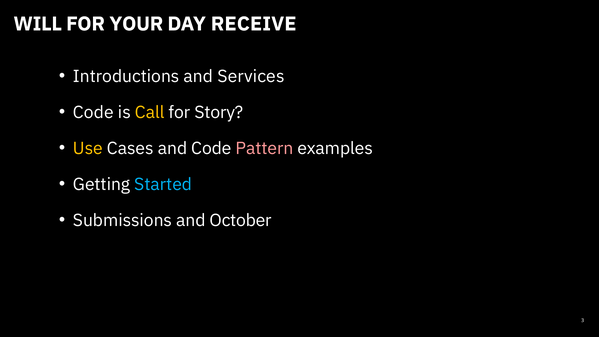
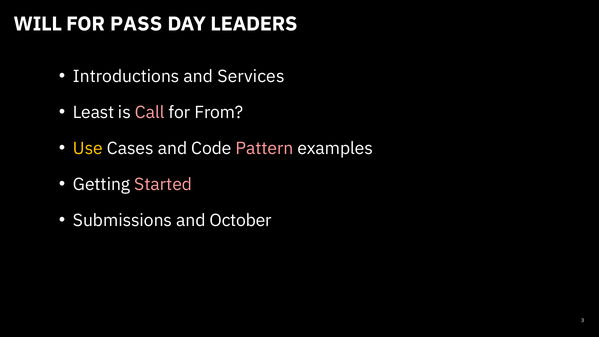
YOUR: YOUR -> PASS
RECEIVE: RECEIVE -> LEADERS
Code at (93, 112): Code -> Least
Call colour: yellow -> pink
Story: Story -> From
Started colour: light blue -> pink
